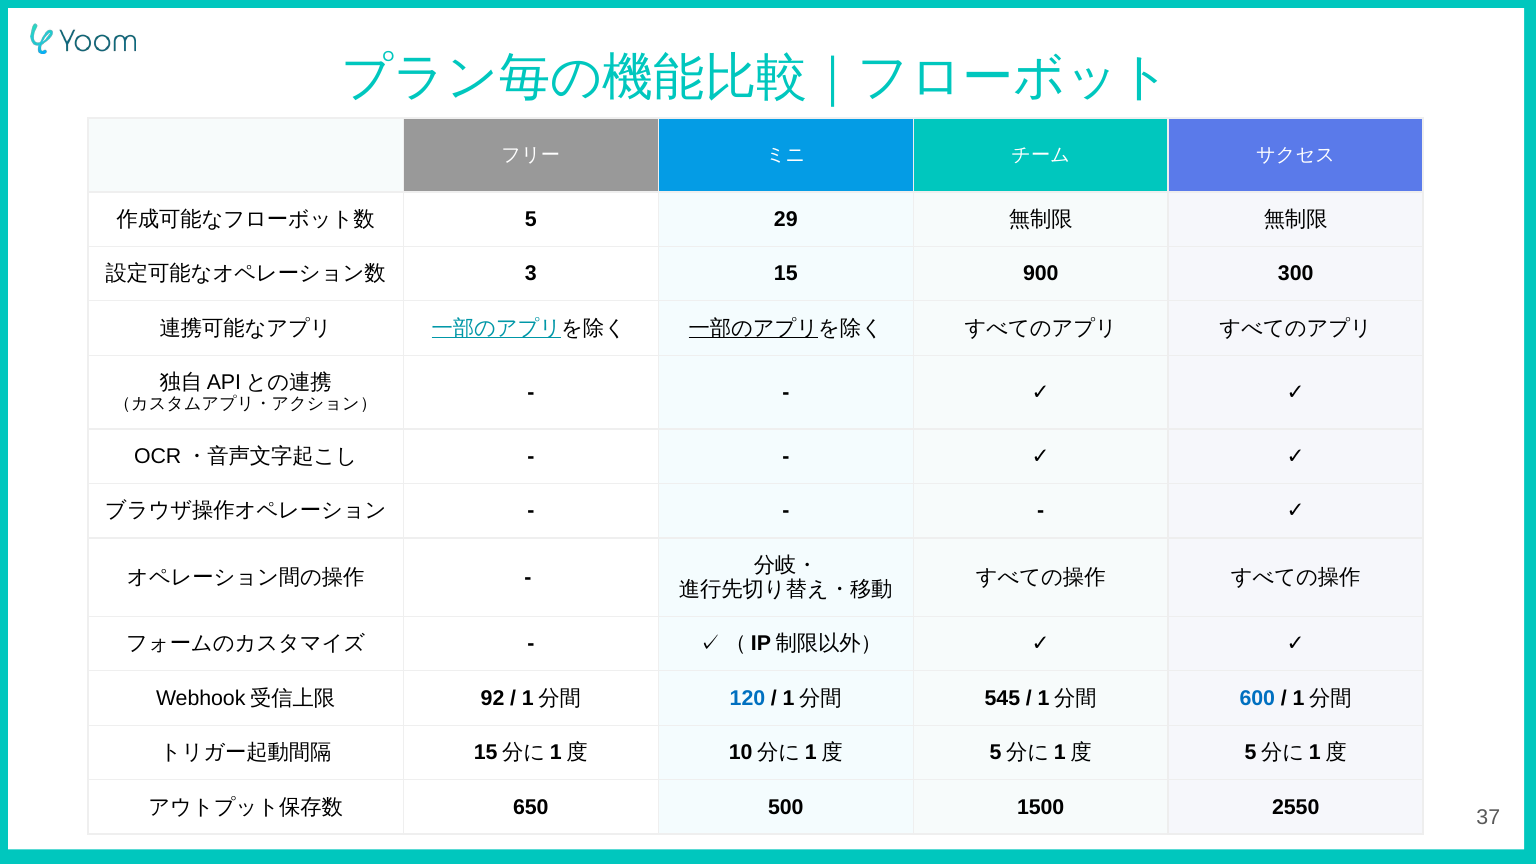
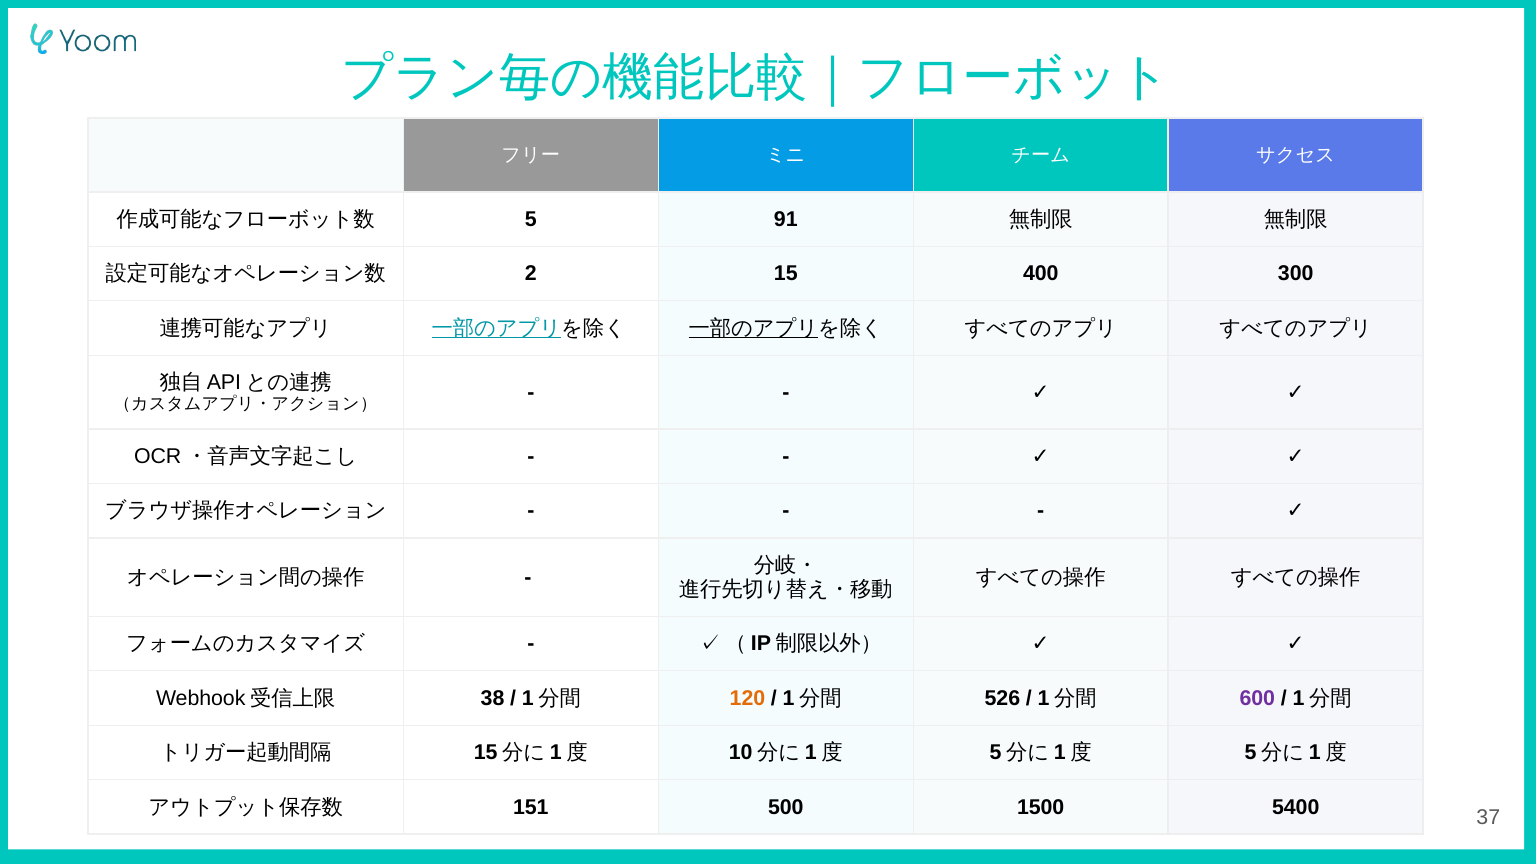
29: 29 -> 91
3: 3 -> 2
900: 900 -> 400
92: 92 -> 38
120 colour: blue -> orange
545: 545 -> 526
600 colour: blue -> purple
650: 650 -> 151
2550: 2550 -> 5400
